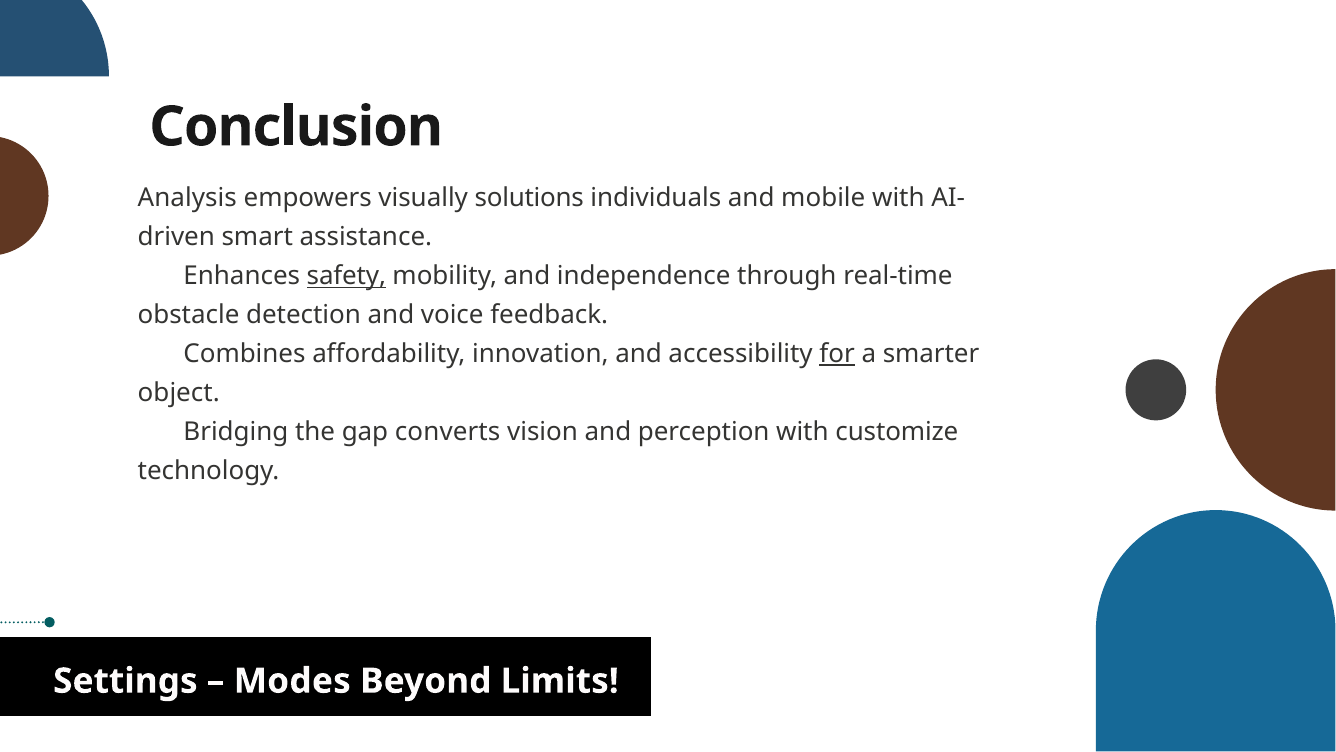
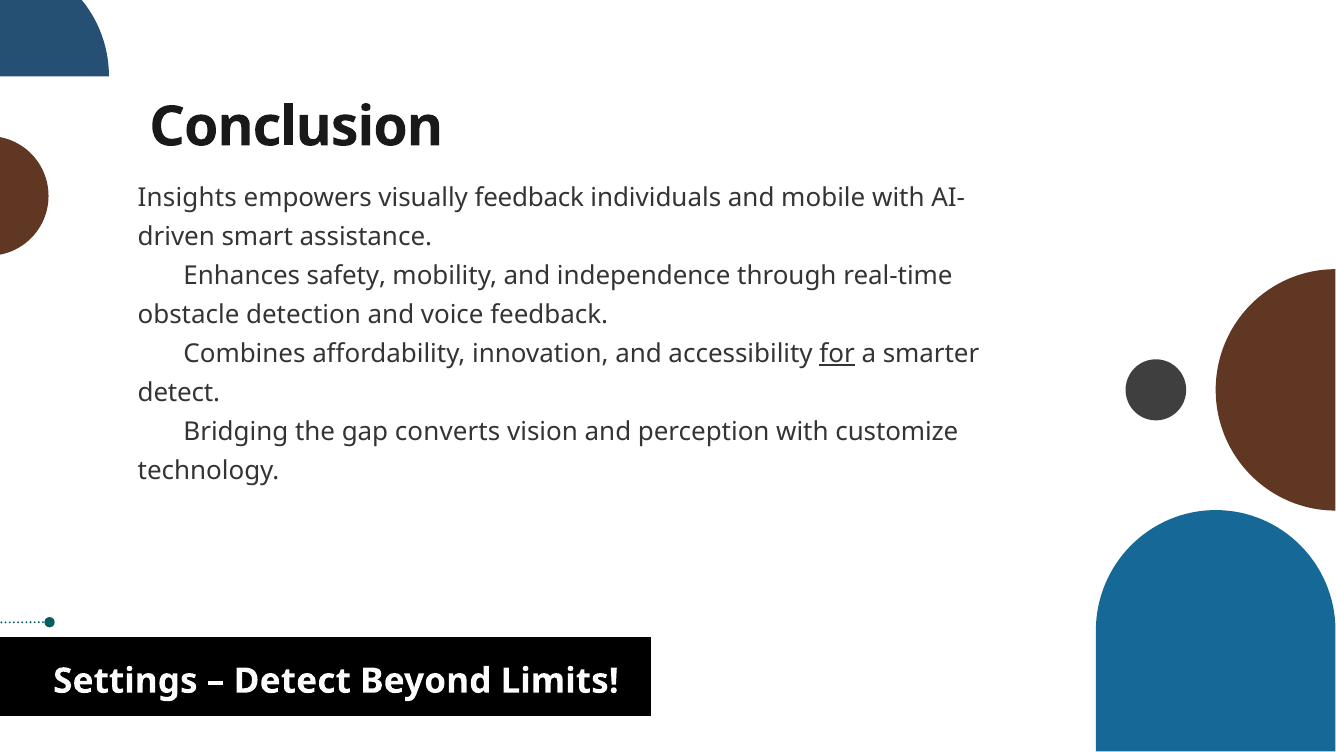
Analysis: Analysis -> Insights
visually solutions: solutions -> feedback
safety underline: present -> none
object at (179, 393): object -> detect
Modes at (292, 681): Modes -> Detect
